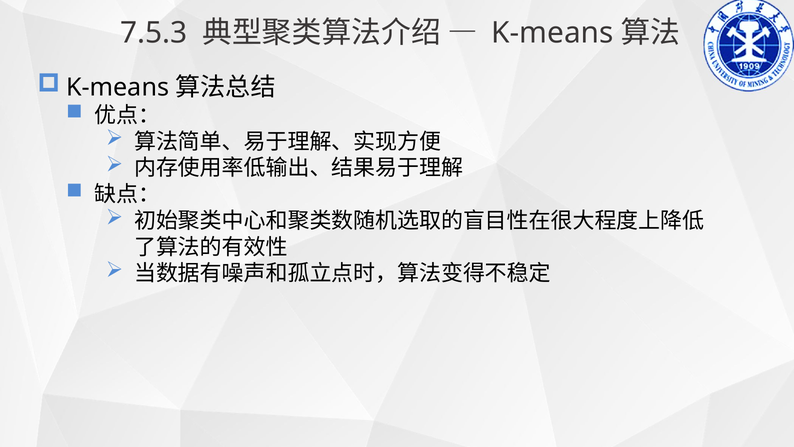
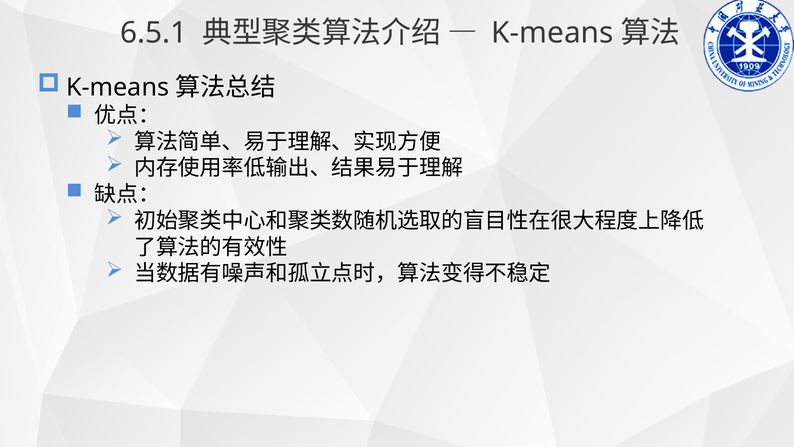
7.5.3: 7.5.3 -> 6.5.1
